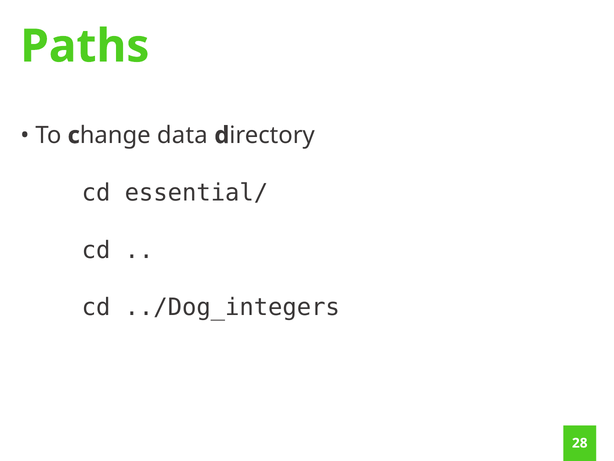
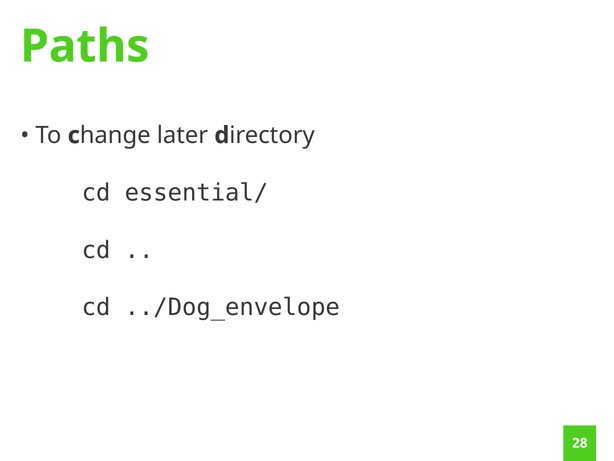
data: data -> later
../Dog_integers: ../Dog_integers -> ../Dog_envelope
